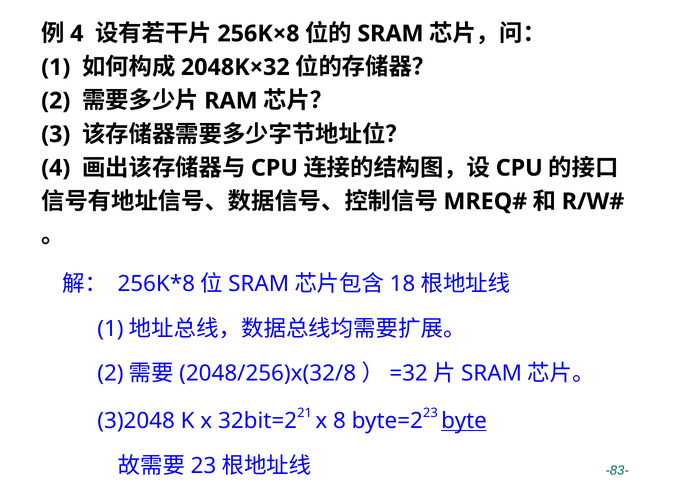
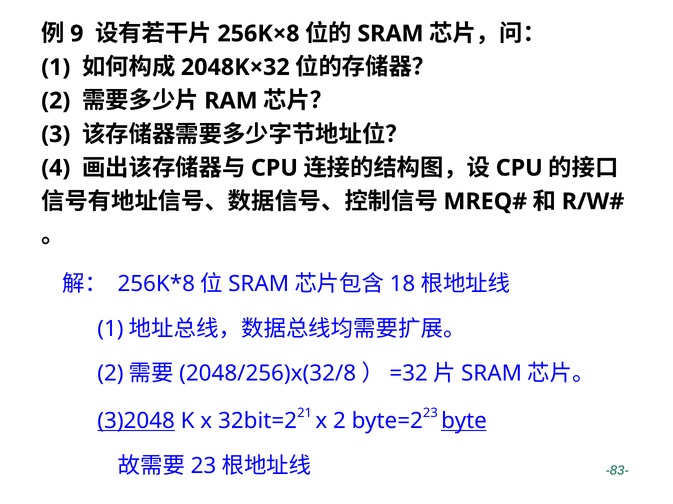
4 at (77, 34): 4 -> 9
3)2048 underline: none -> present
x 8: 8 -> 2
